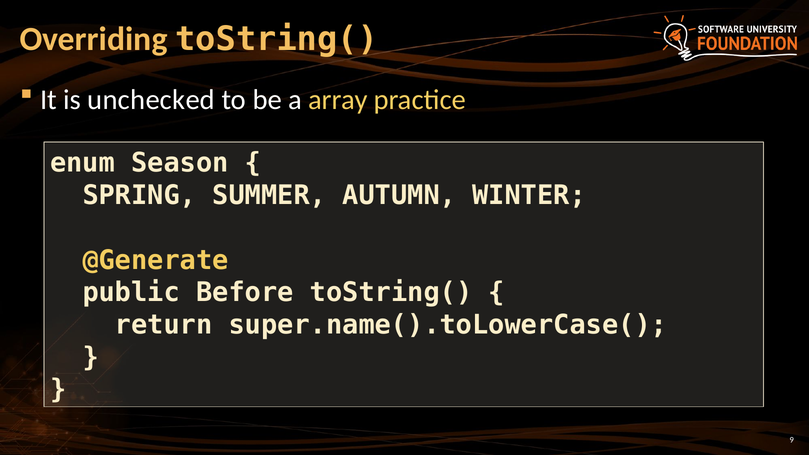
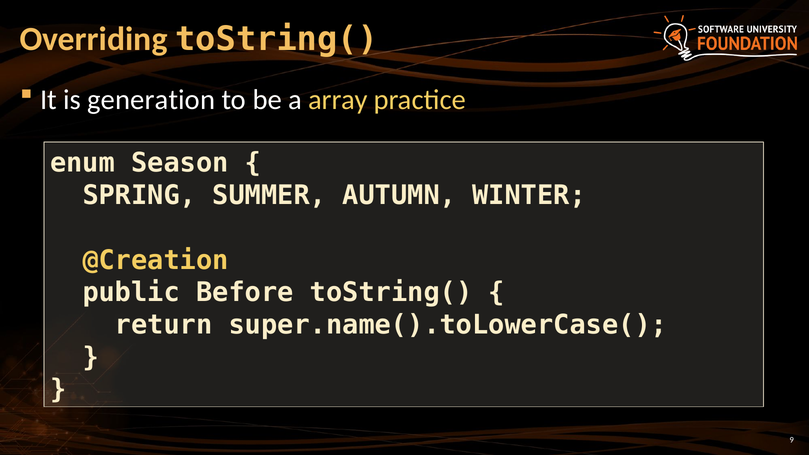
unchecked: unchecked -> generation
@Generate: @Generate -> @Creation
